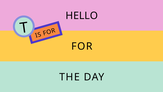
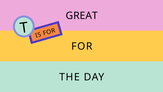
HELLO: HELLO -> GREAT
